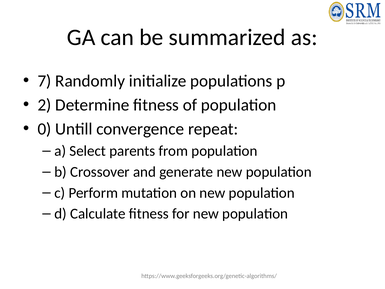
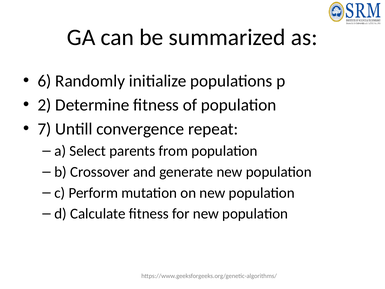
7: 7 -> 6
0: 0 -> 7
